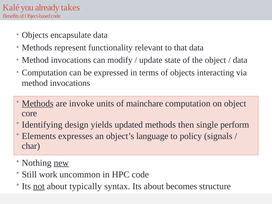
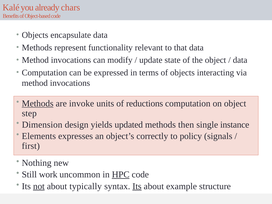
takes: takes -> chars
mainchare: mainchare -> reductions
core: core -> step
Identifying: Identifying -> Dimension
perform: perform -> instance
language: language -> correctly
char: char -> first
new underline: present -> none
HPC underline: none -> present
Its at (137, 186) underline: none -> present
becomes: becomes -> example
